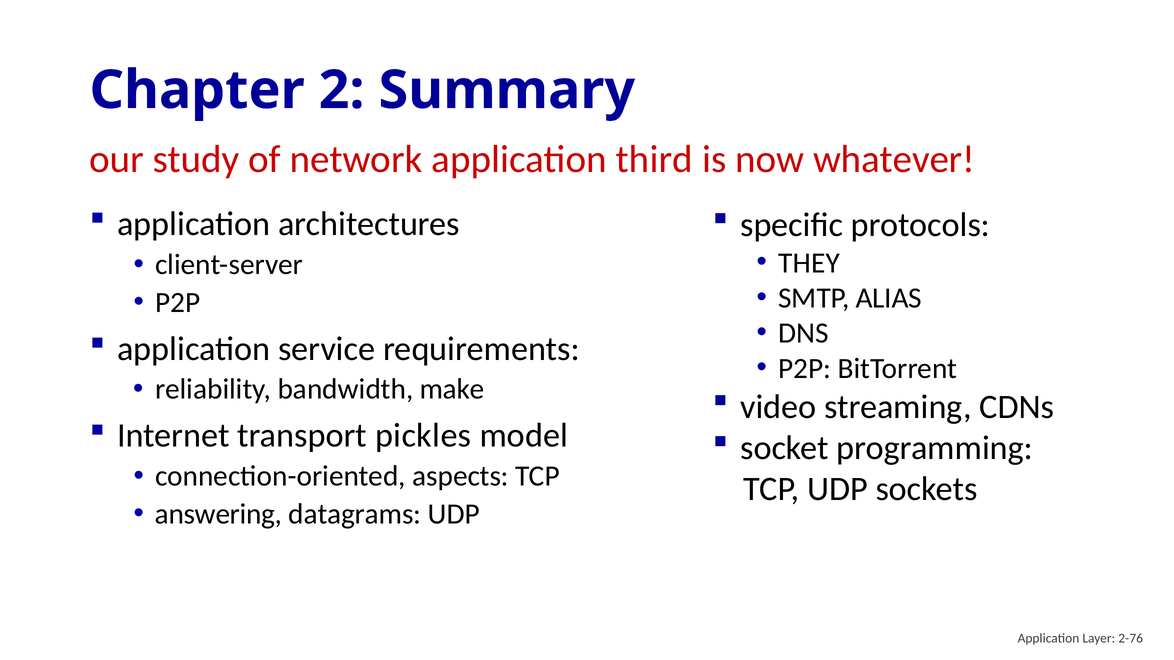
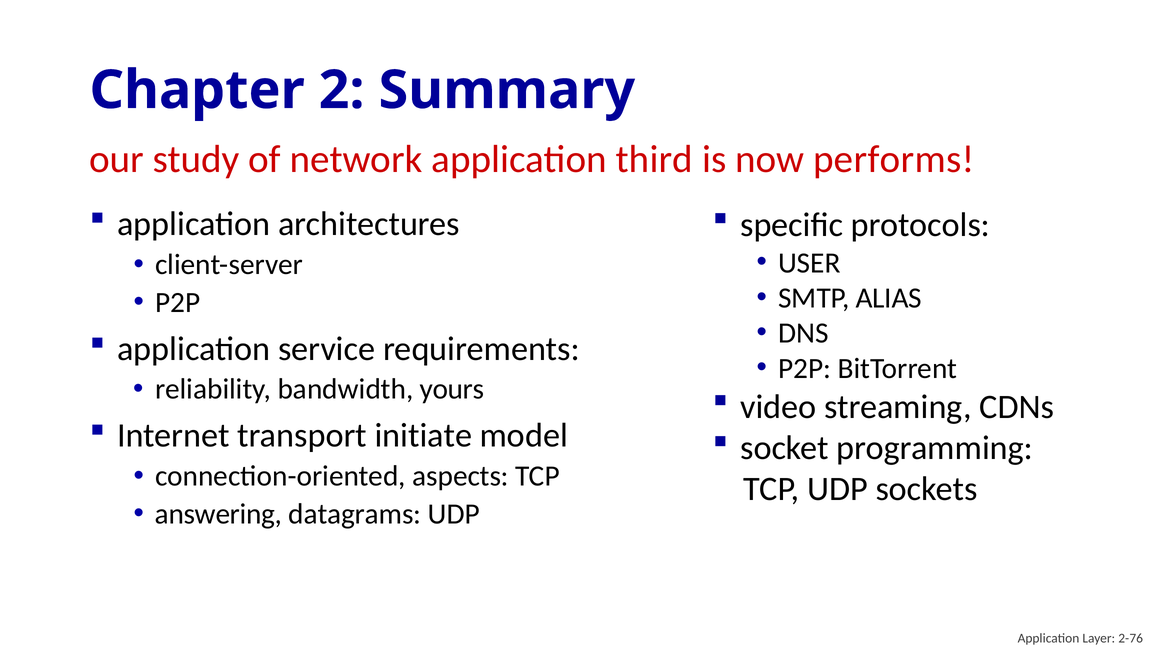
whatever: whatever -> performs
THEY: THEY -> USER
make: make -> yours
pickles: pickles -> initiate
